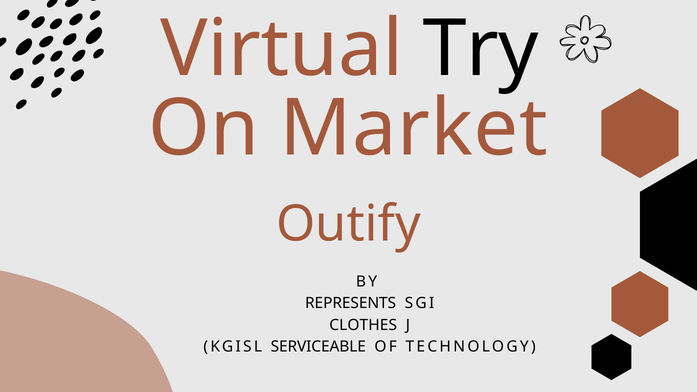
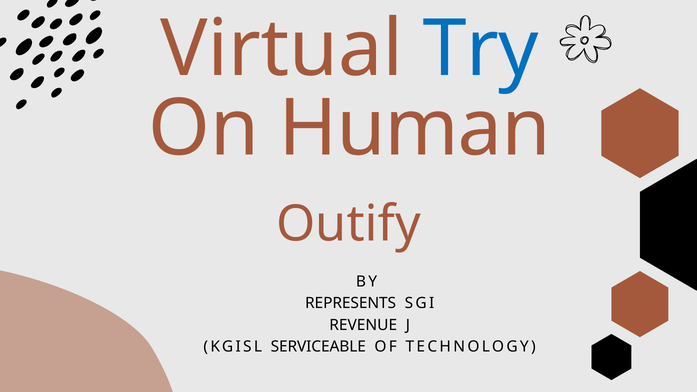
Try colour: black -> blue
Market: Market -> Human
CLOTHES: CLOTHES -> REVENUE
